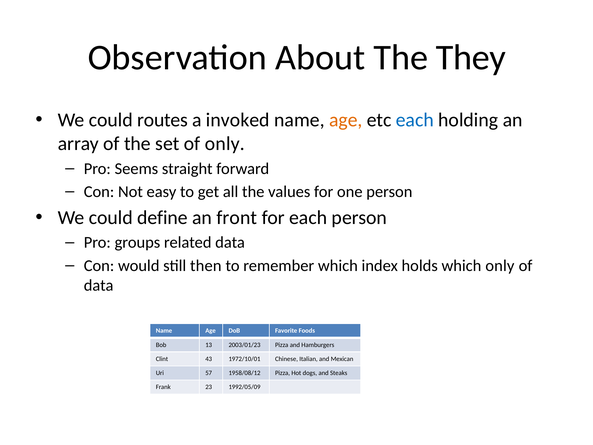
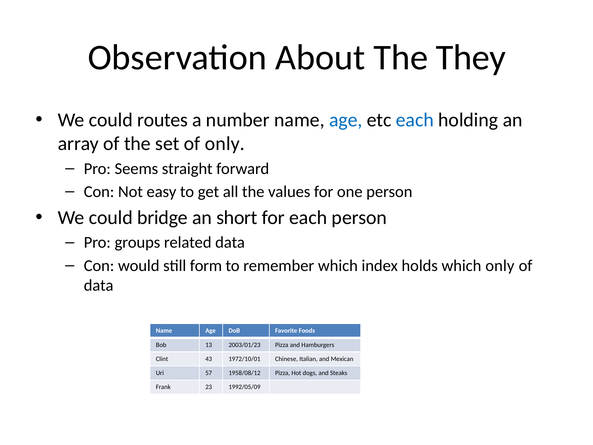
invoked: invoked -> number
age at (346, 120) colour: orange -> blue
define: define -> bridge
front: front -> short
then: then -> form
